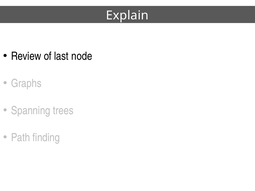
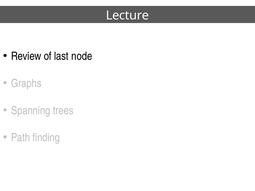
Explain: Explain -> Lecture
